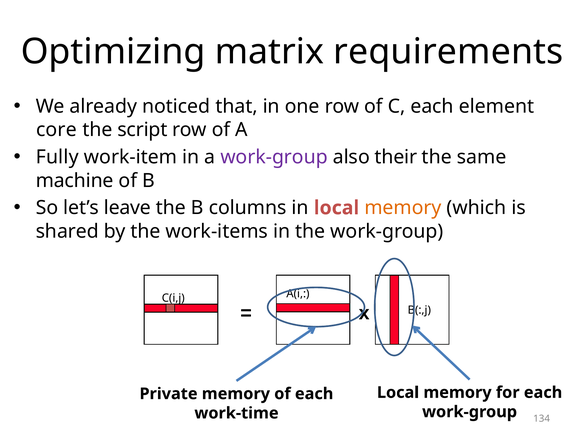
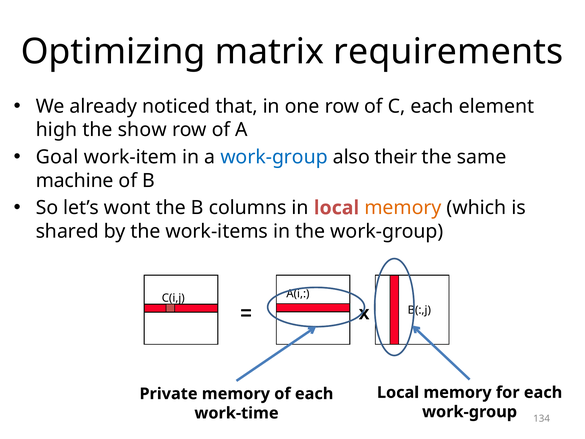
core: core -> high
script: script -> show
Fully: Fully -> Goal
work-group at (274, 157) colour: purple -> blue
leave: leave -> wont
